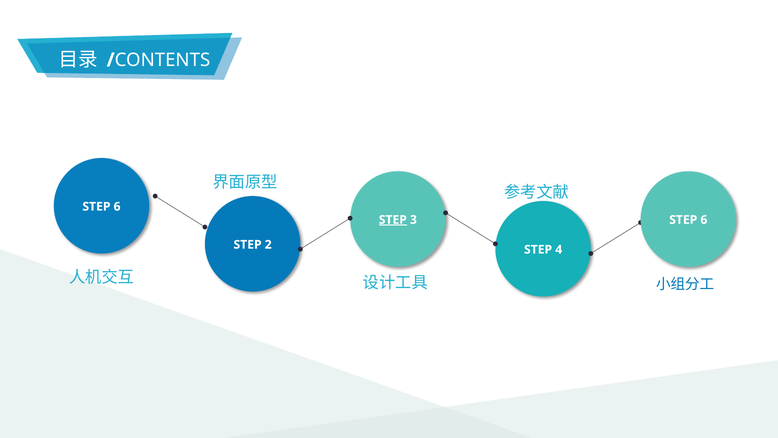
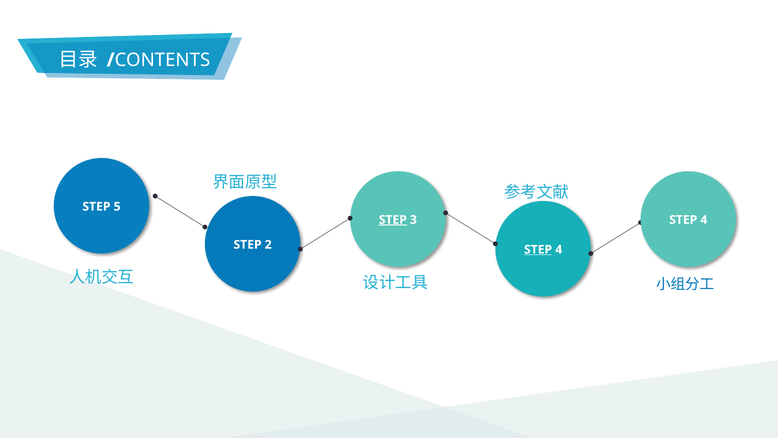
6 at (117, 206): 6 -> 5
6 at (704, 220): 6 -> 4
STEP at (538, 249) underline: none -> present
